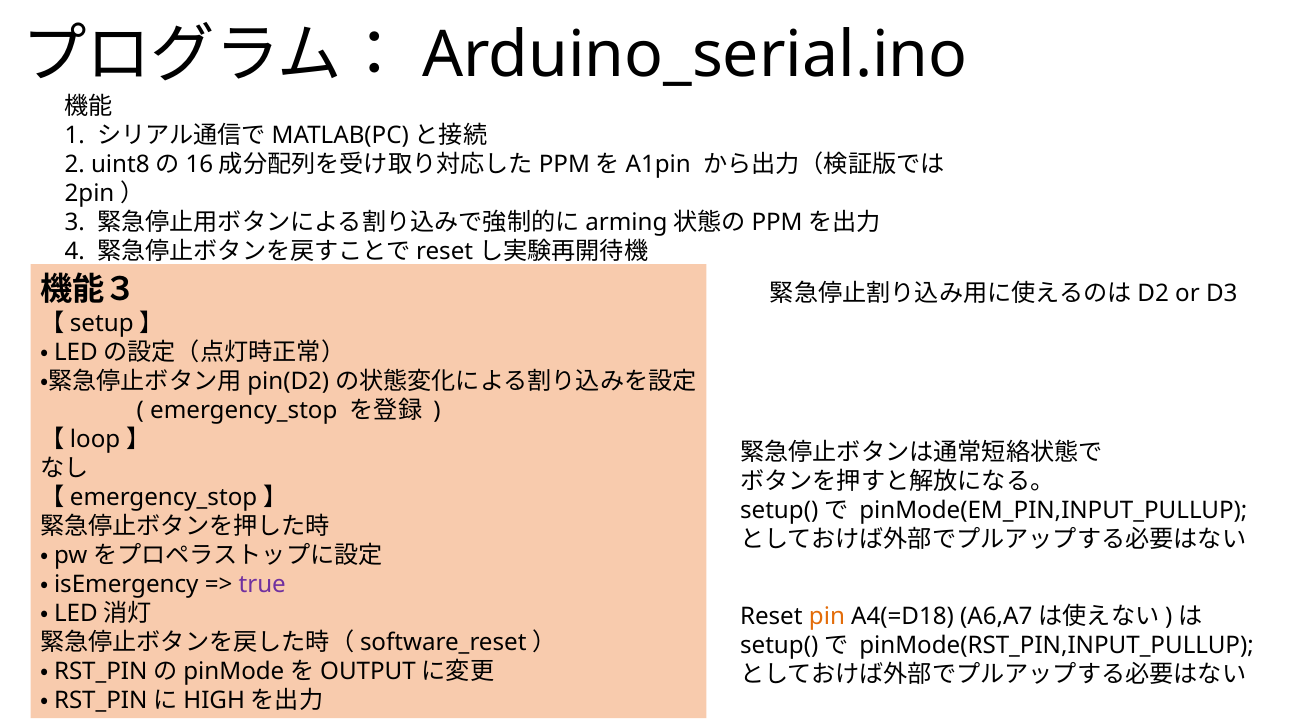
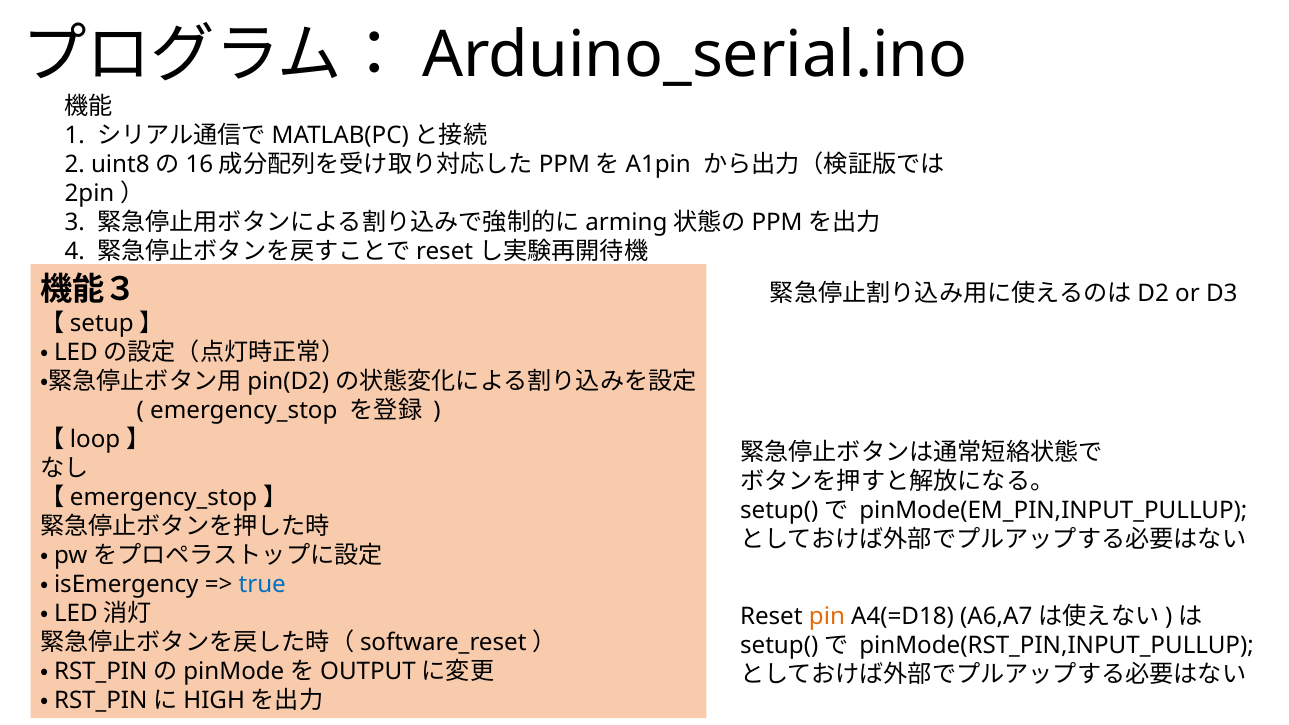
true colour: purple -> blue
